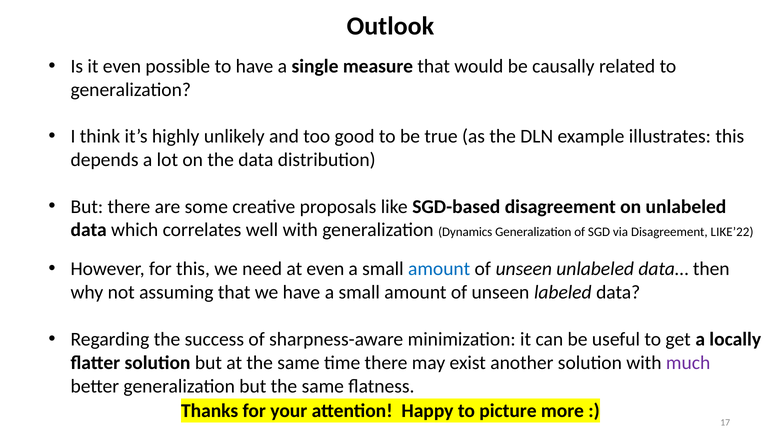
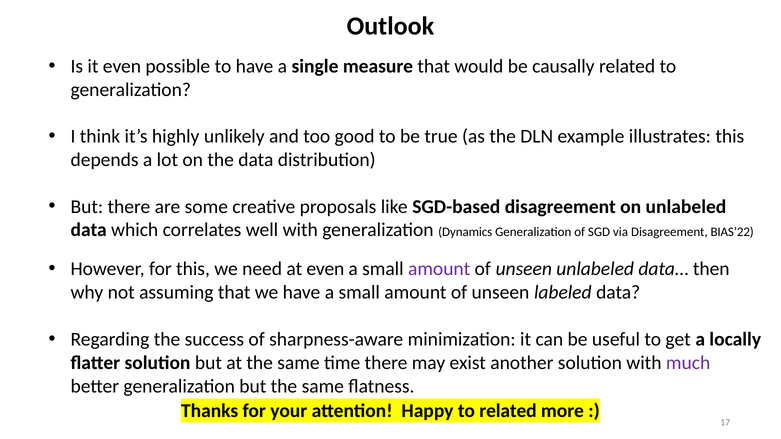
LIKE’22: LIKE’22 -> BIAS’22
amount at (439, 269) colour: blue -> purple
to picture: picture -> related
